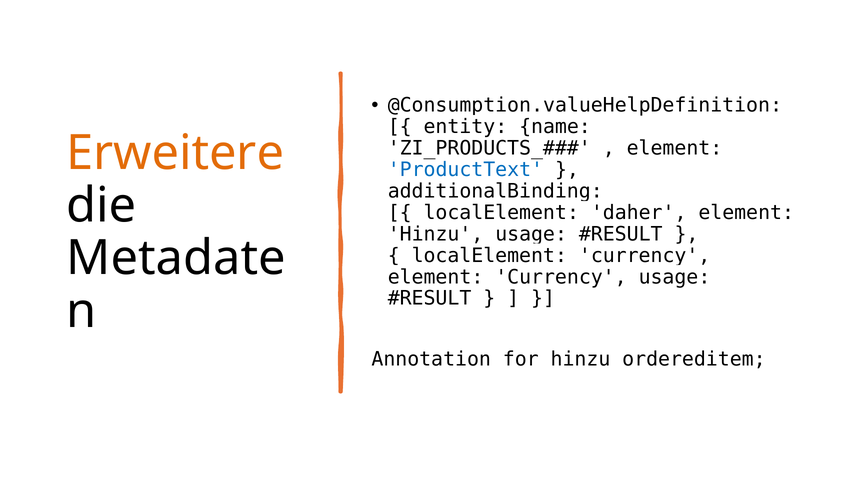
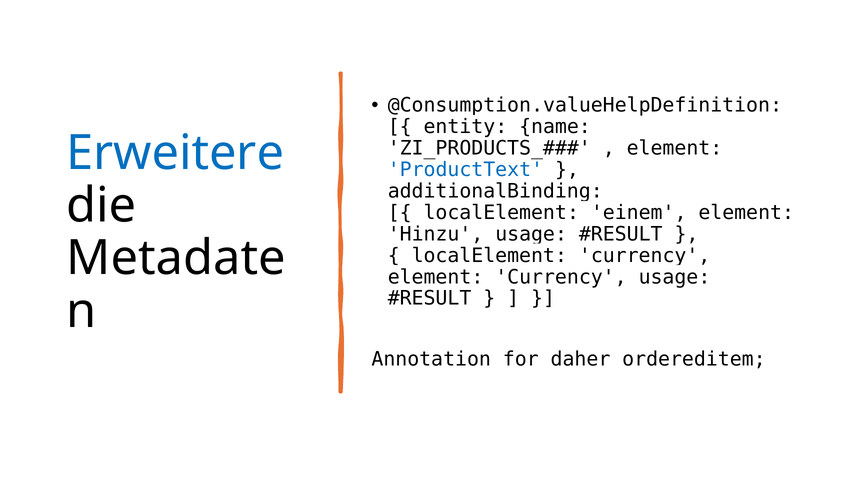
Erweitere colour: orange -> blue
daher: daher -> einem
for hinzu: hinzu -> daher
